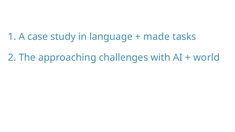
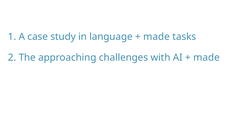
world at (206, 58): world -> made
